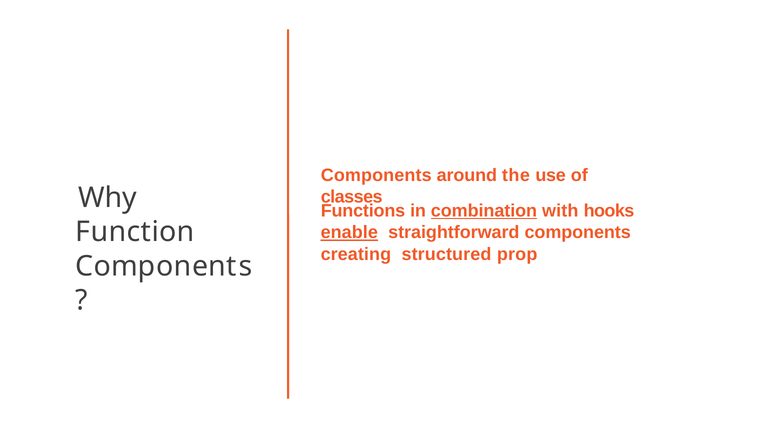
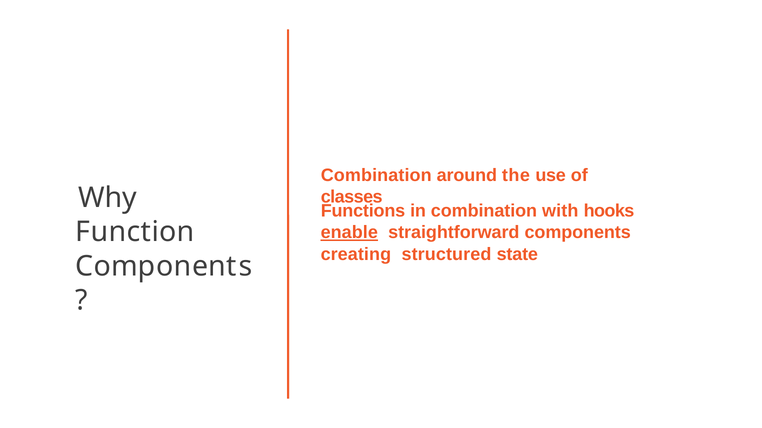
Components at (376, 176): Components -> Combination
combination at (484, 211) underline: present -> none
prop: prop -> state
